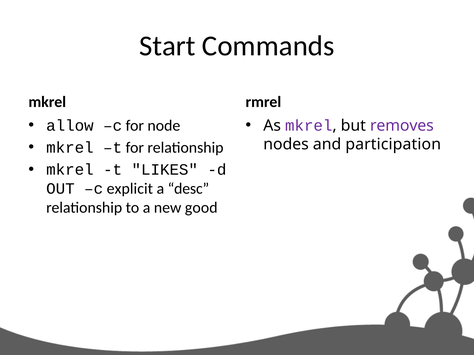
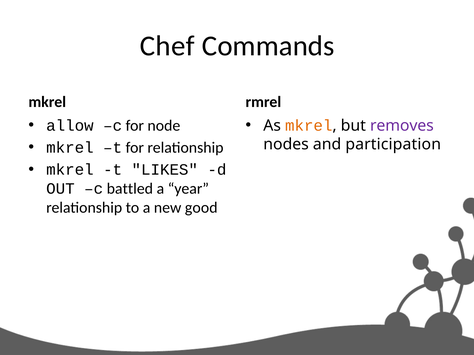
Start: Start -> Chef
mkrel at (309, 126) colour: purple -> orange
explicit: explicit -> battled
desc: desc -> year
